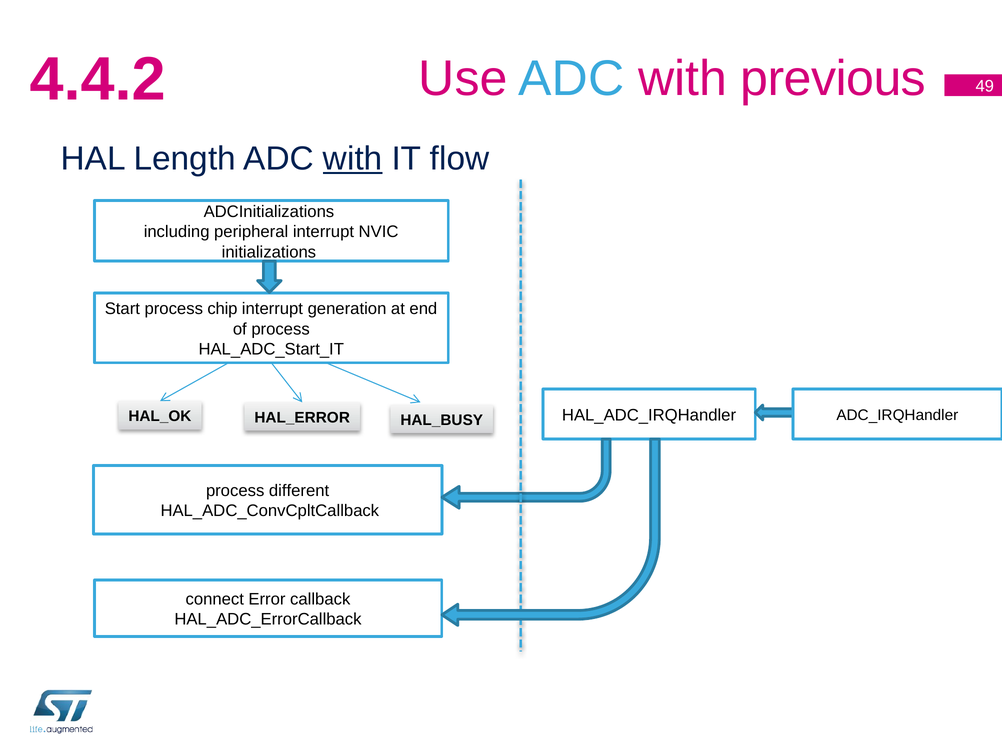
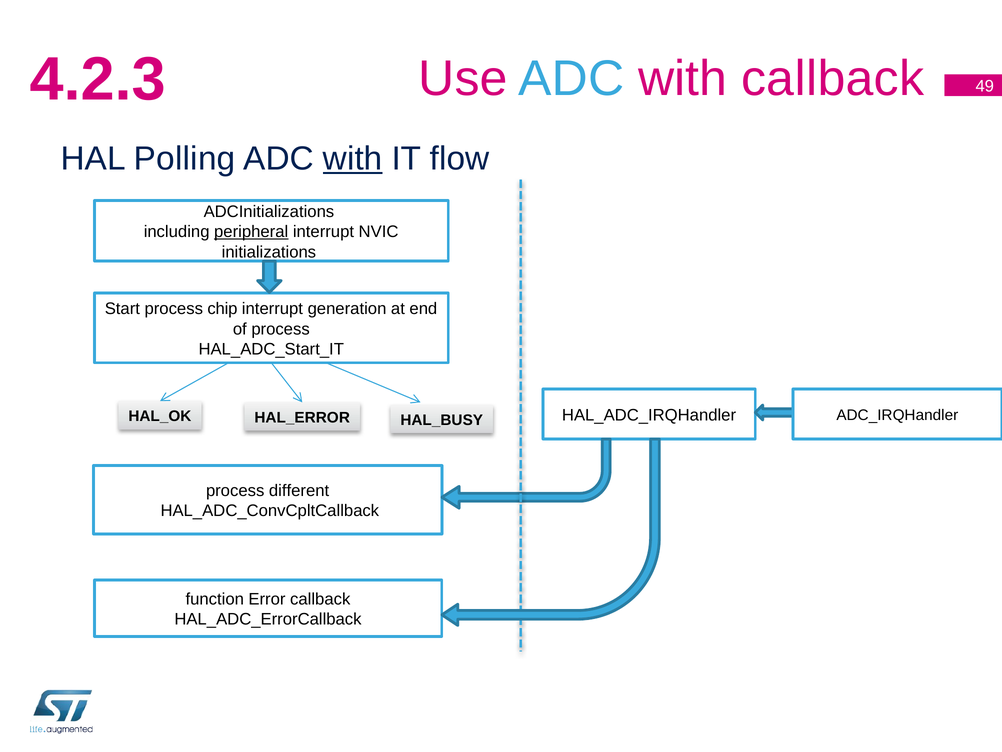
4.4.2: 4.4.2 -> 4.2.3
with previous: previous -> callback
Length: Length -> Polling
peripheral underline: none -> present
connect: connect -> function
